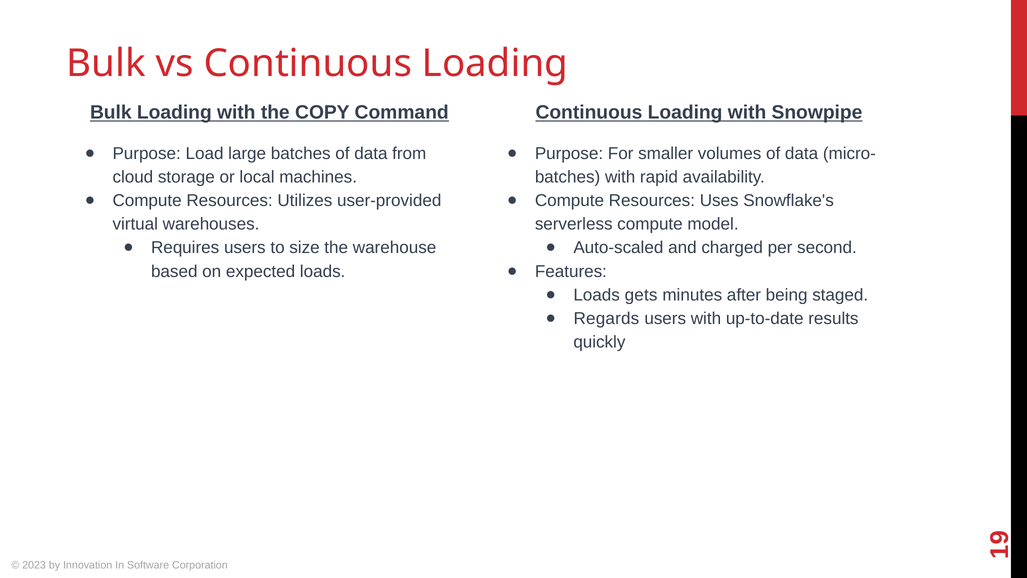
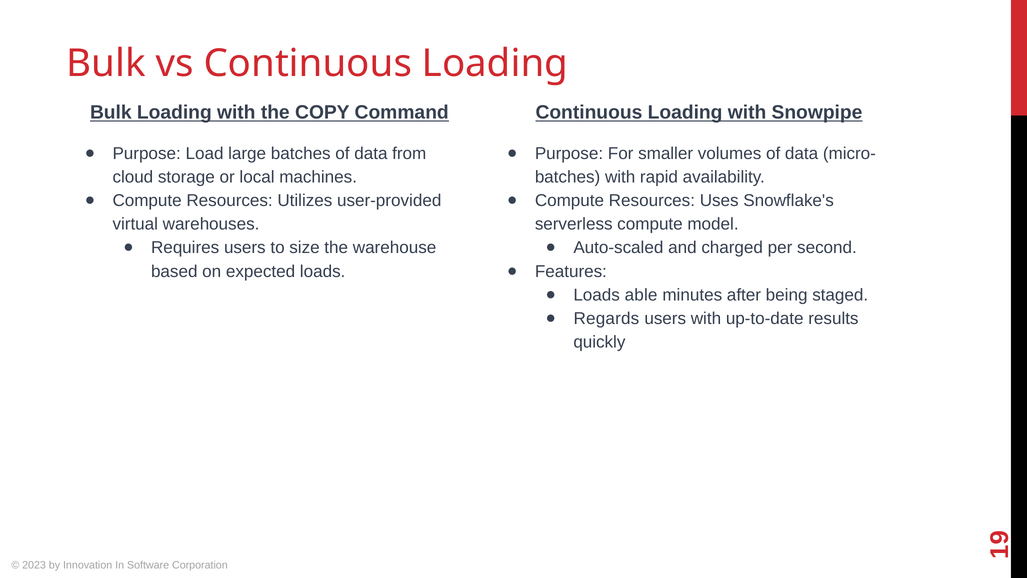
gets: gets -> able
